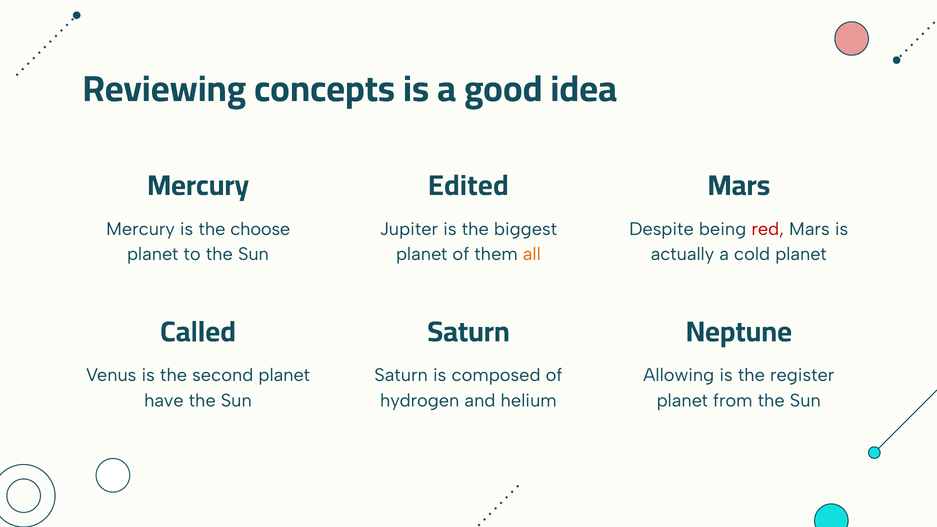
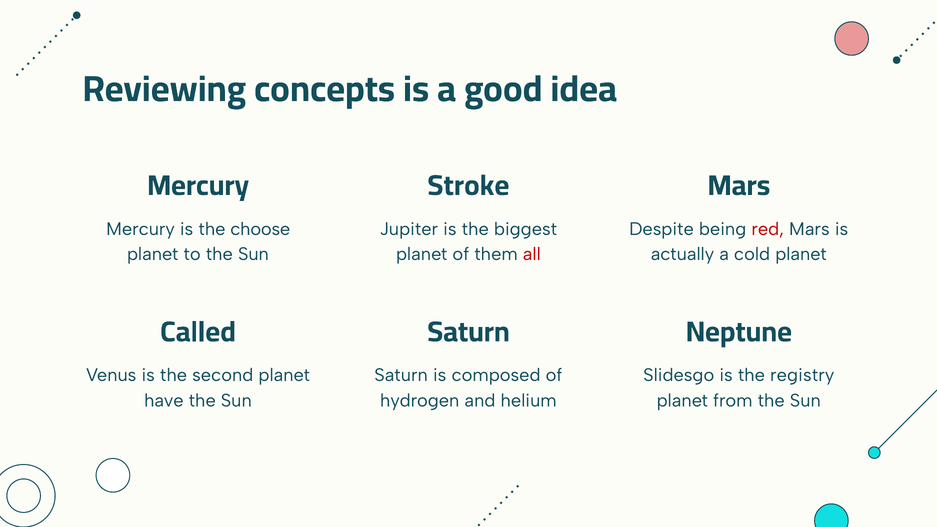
Edited: Edited -> Stroke
all colour: orange -> red
Allowing: Allowing -> Slidesgo
register: register -> registry
